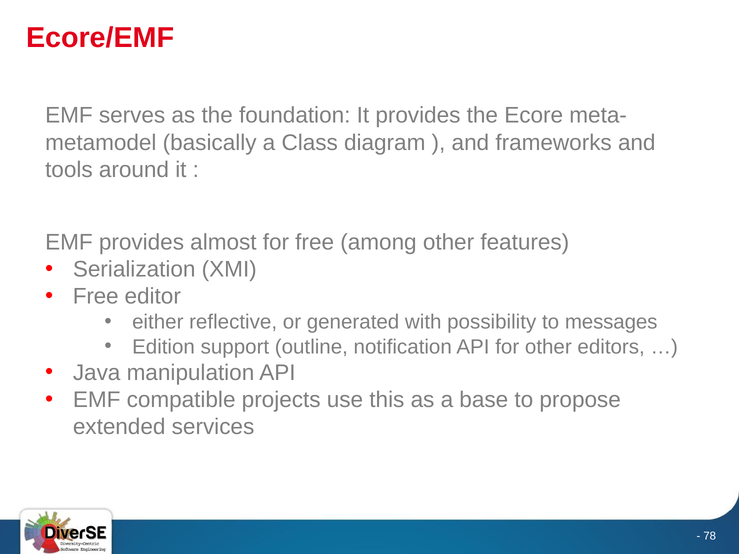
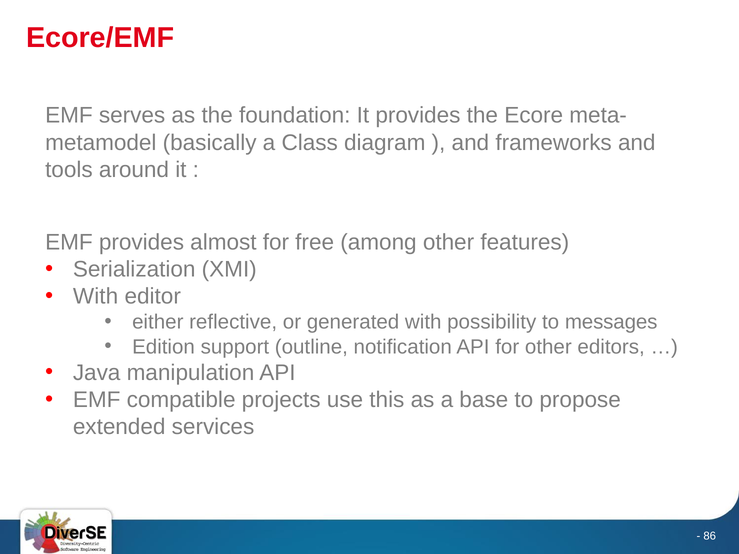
Free at (96, 297): Free -> With
78: 78 -> 86
